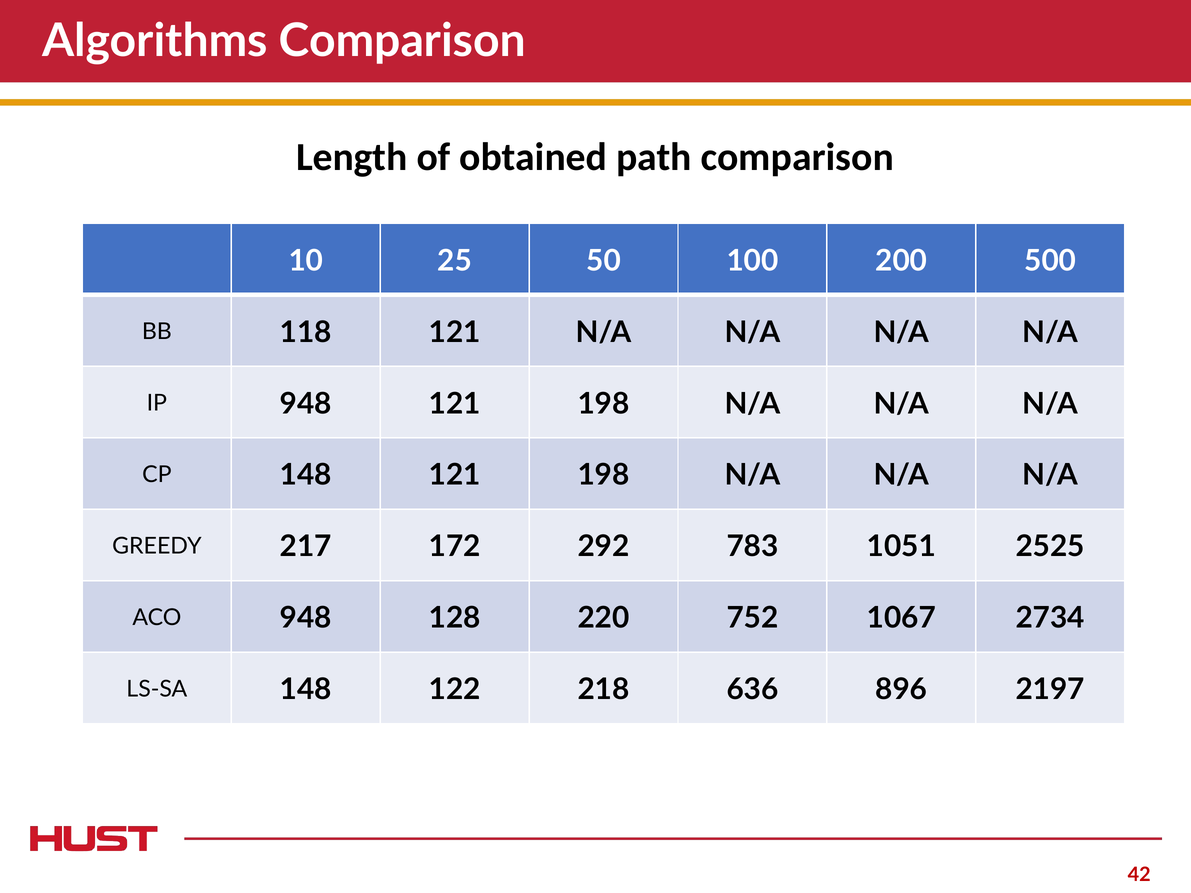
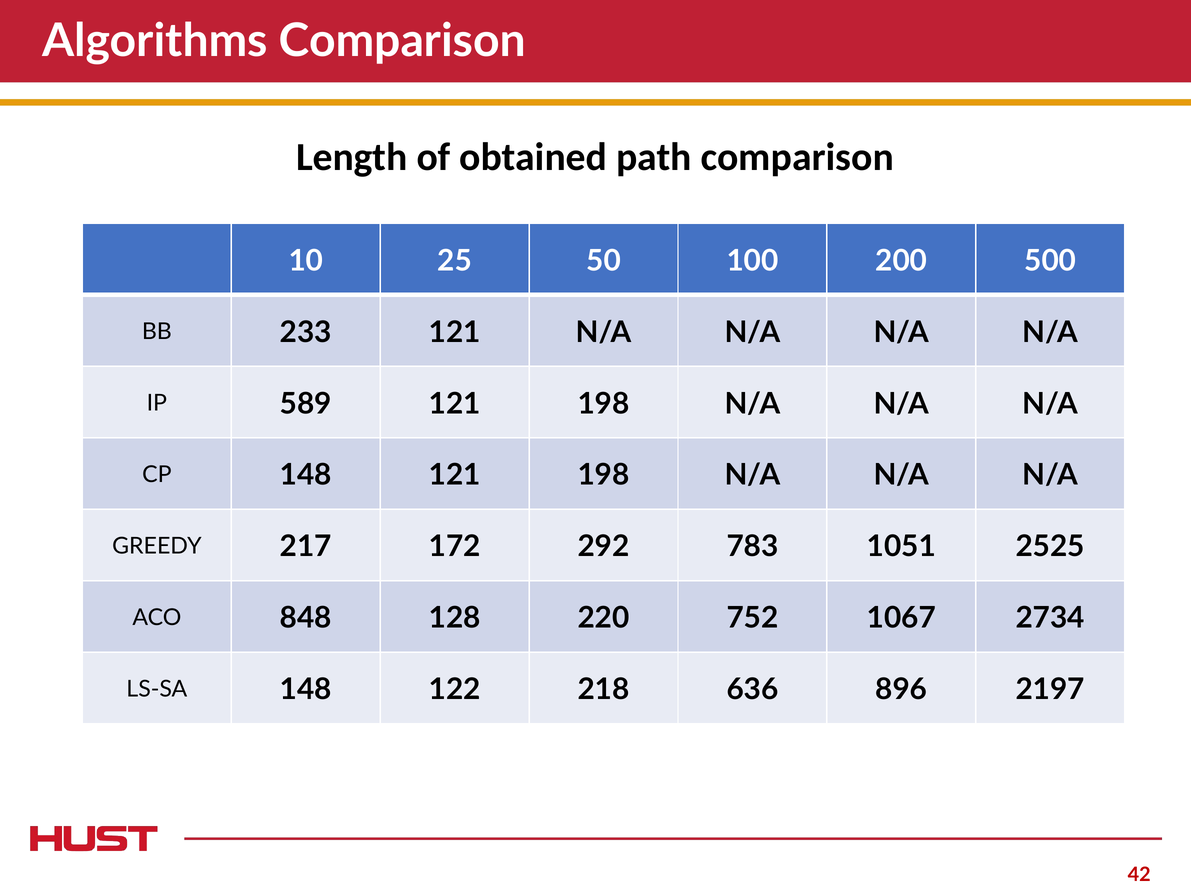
118: 118 -> 233
IP 948: 948 -> 589
ACO 948: 948 -> 848
